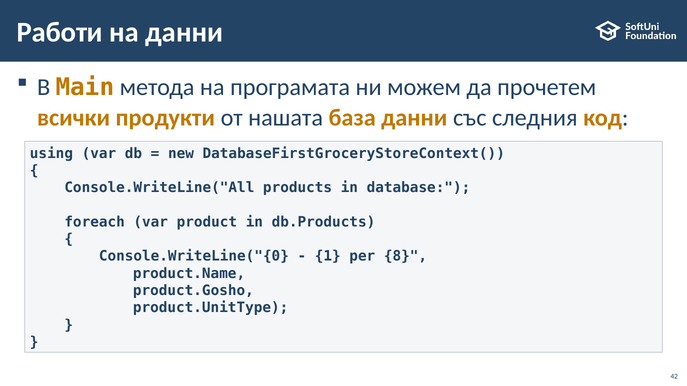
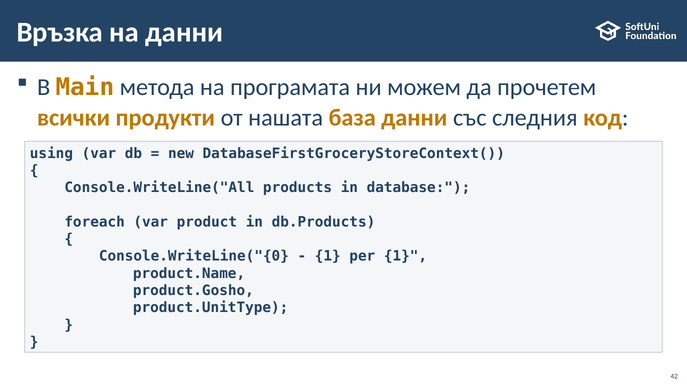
Работи: Работи -> Връзка
per 8: 8 -> 1
